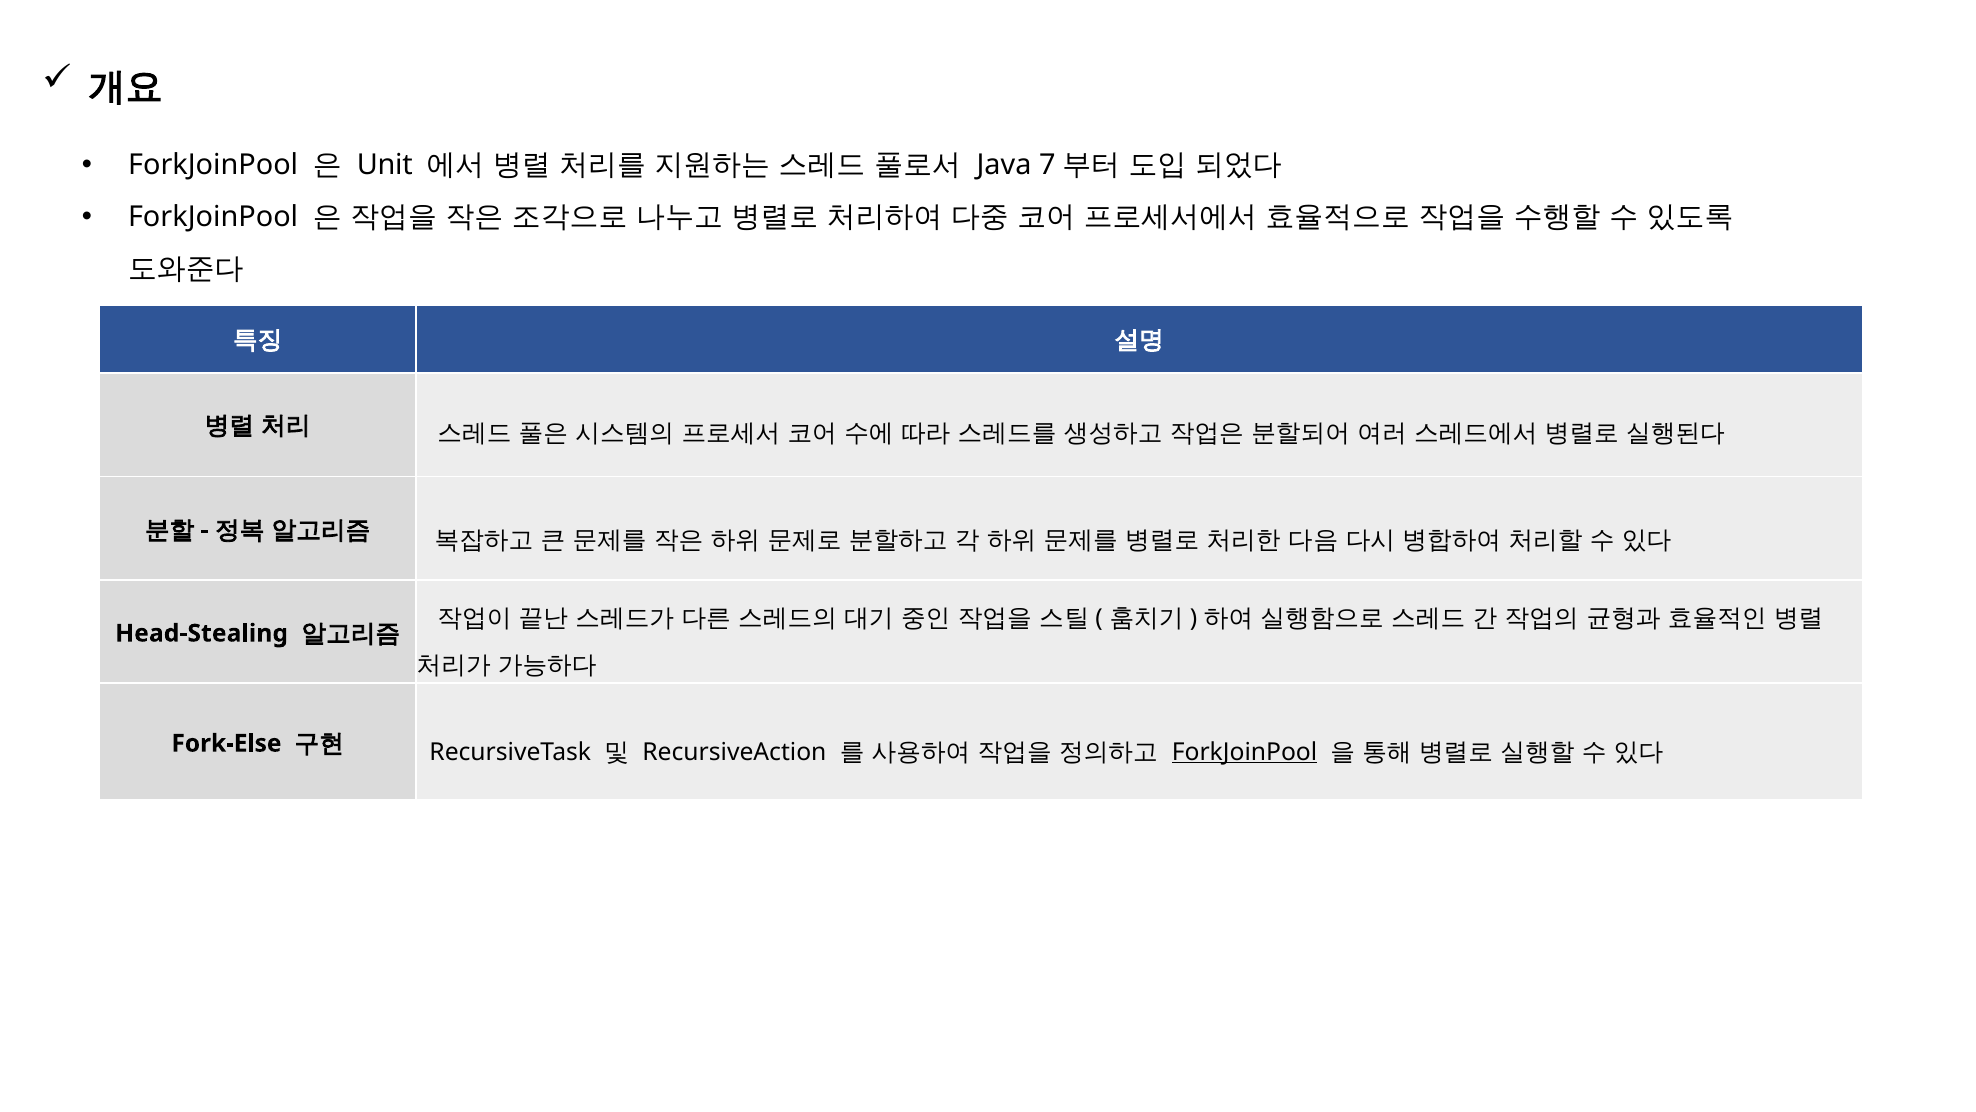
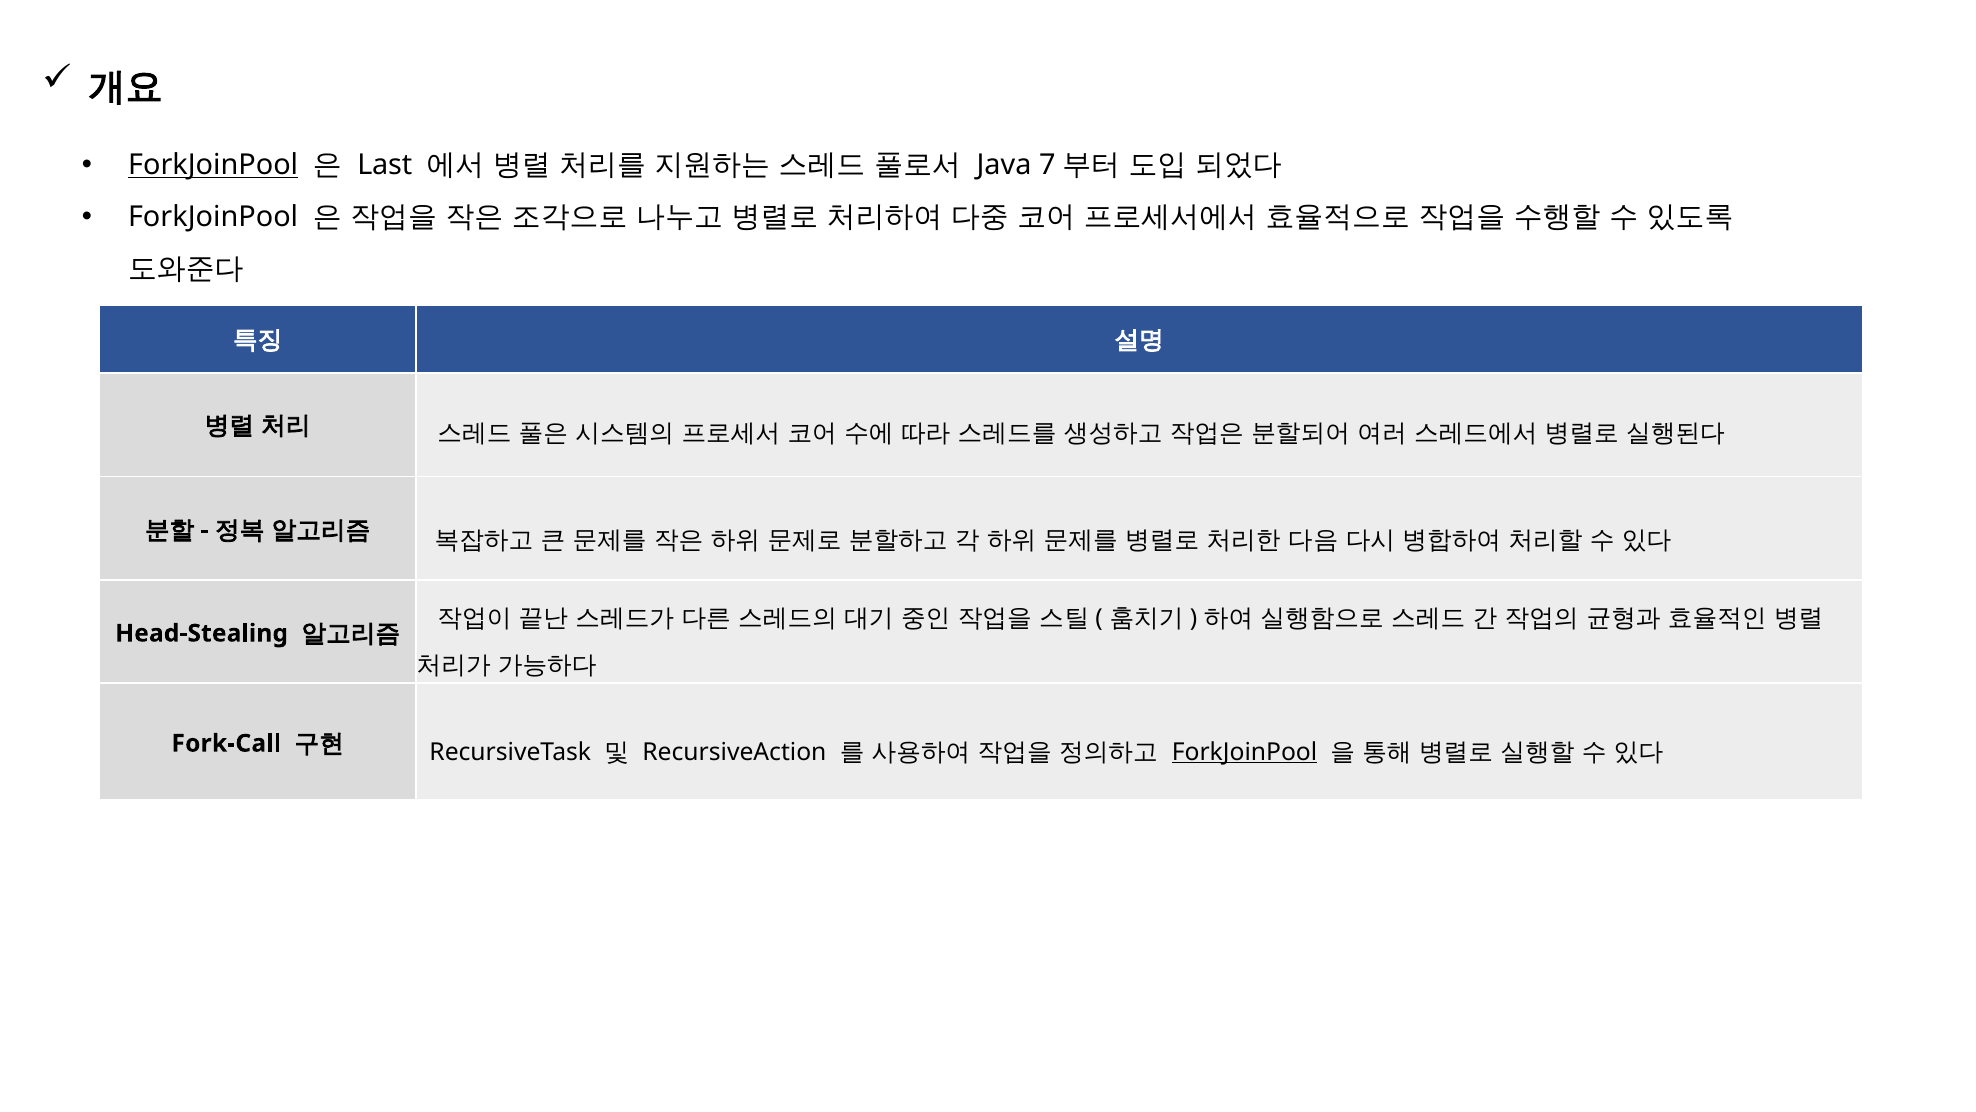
ForkJoinPool at (213, 165) underline: none -> present
Unit: Unit -> Last
Fork-Else: Fork-Else -> Fork-Call
